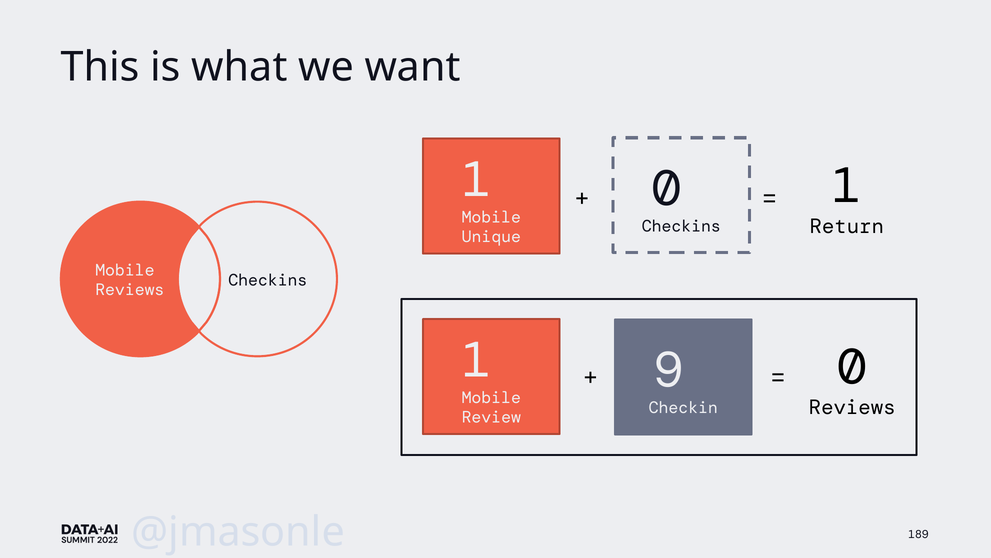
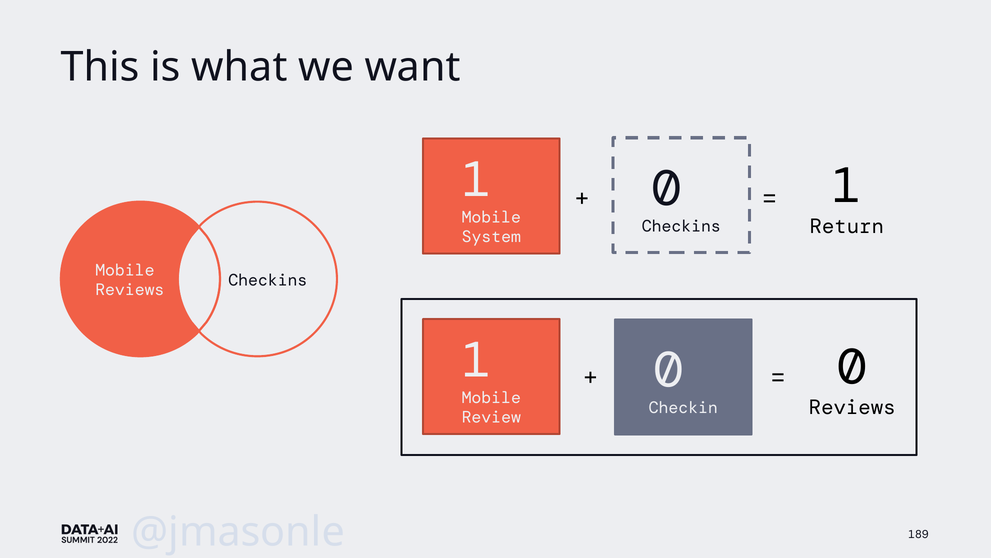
Unique: Unique -> System
9 at (668, 370): 9 -> 0
